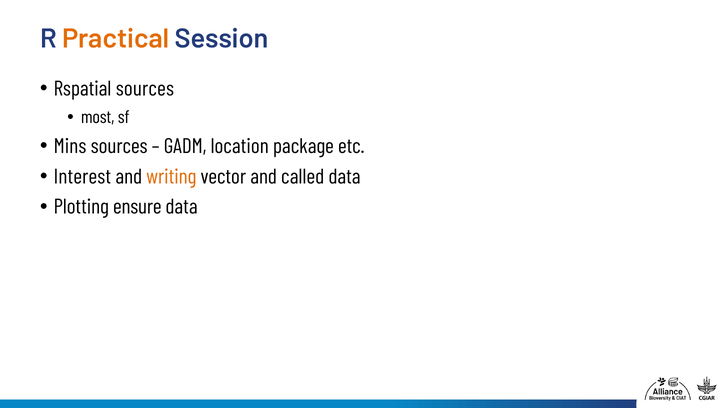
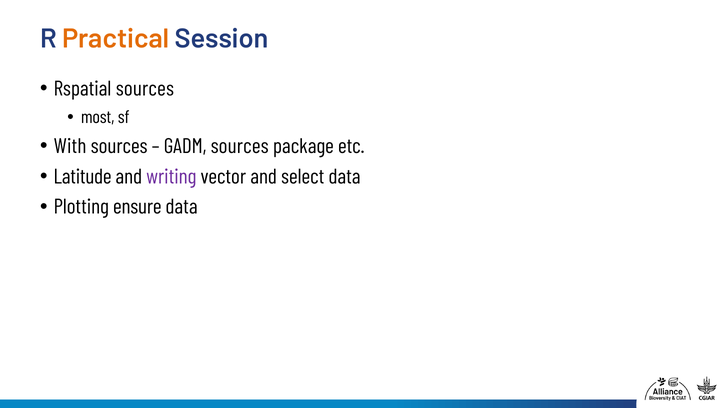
Mins: Mins -> With
GADM location: location -> sources
Interest: Interest -> Latitude
writing colour: orange -> purple
called: called -> select
